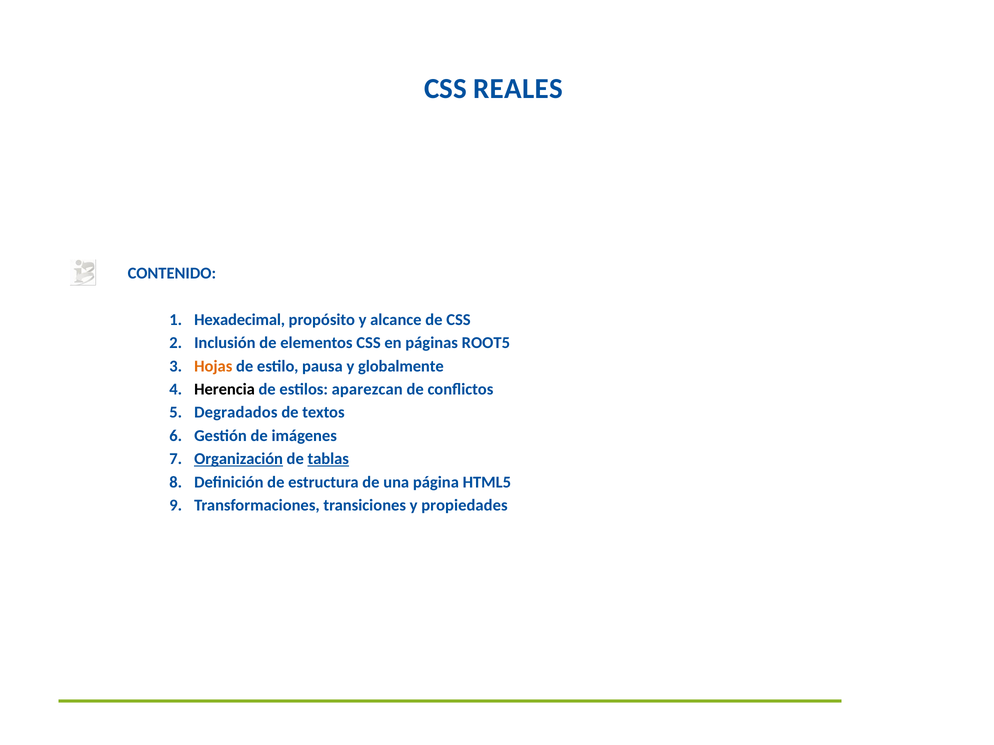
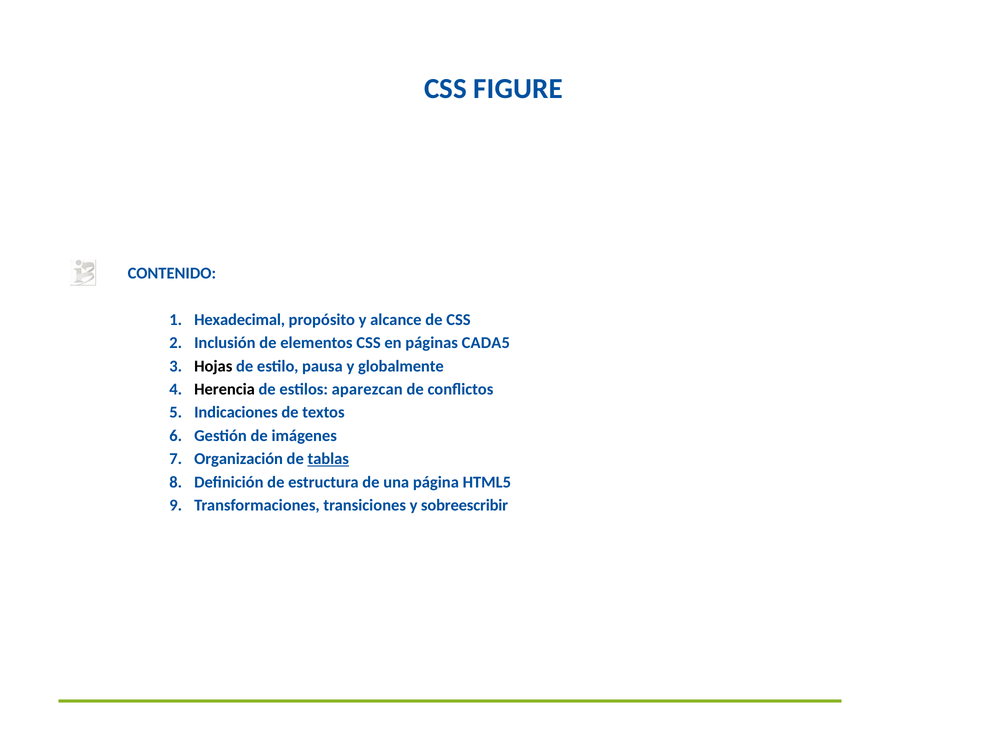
REALES: REALES -> FIGURE
ROOT5: ROOT5 -> CADA5
Hojas colour: orange -> black
Degradados: Degradados -> Indicaciones
Organización underline: present -> none
propiedades: propiedades -> sobreescribir
